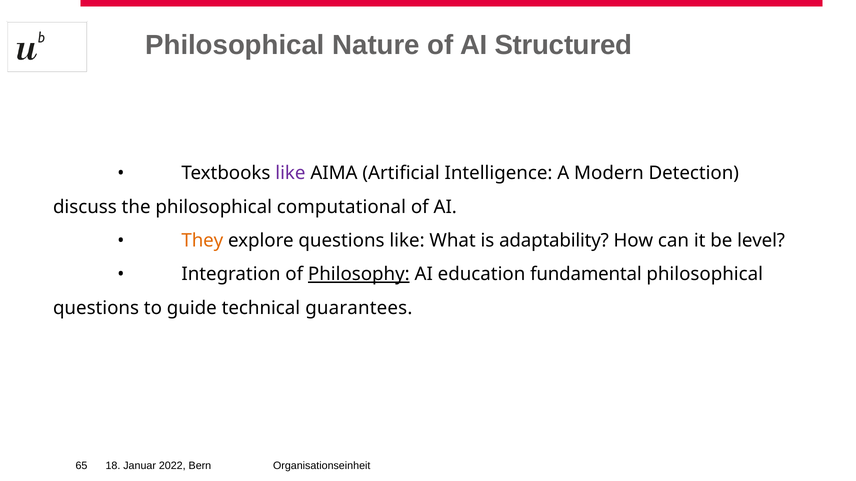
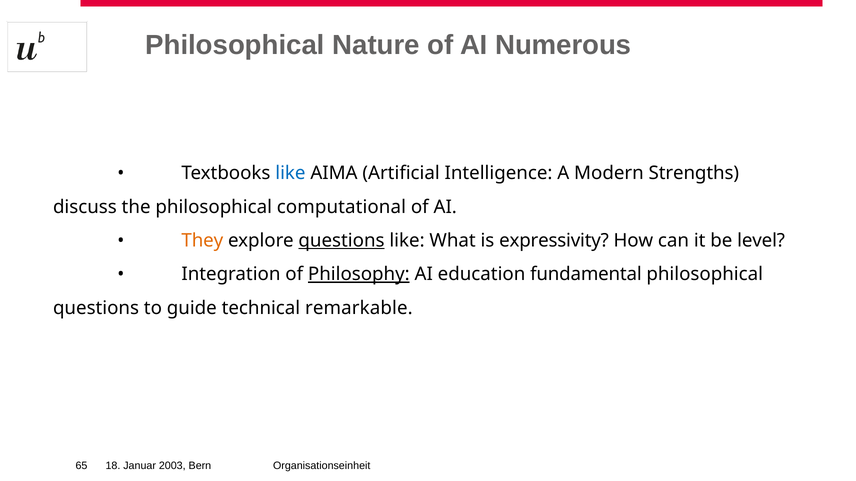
Structured: Structured -> Numerous
like at (290, 173) colour: purple -> blue
Detection: Detection -> Strengths
questions at (342, 241) underline: none -> present
adaptability: adaptability -> expressivity
guarantees: guarantees -> remarkable
2022: 2022 -> 2003
